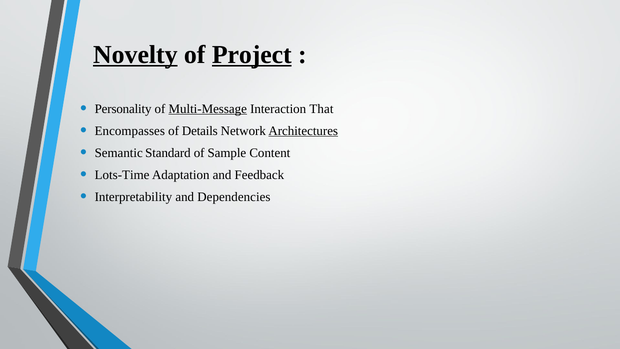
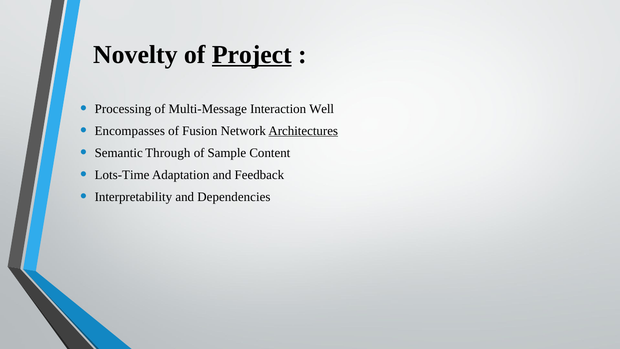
Novelty underline: present -> none
Personality: Personality -> Processing
Multi-Message underline: present -> none
That: That -> Well
Details: Details -> Fusion
Standard: Standard -> Through
